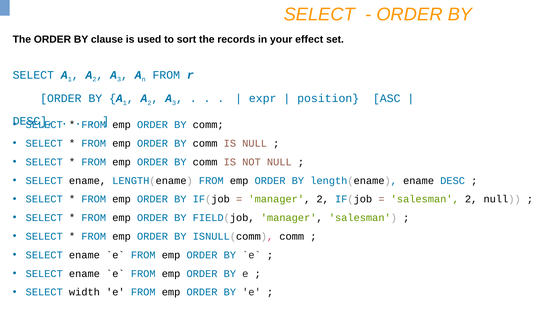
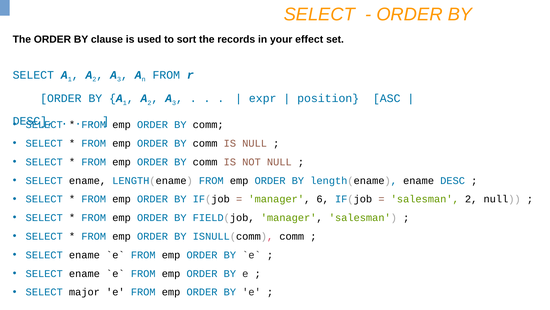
manager 2: 2 -> 6
width: width -> major
